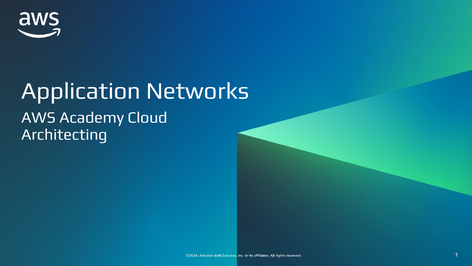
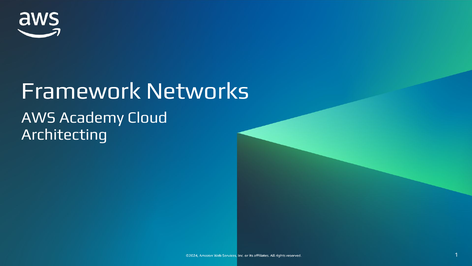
Application: Application -> Framework
